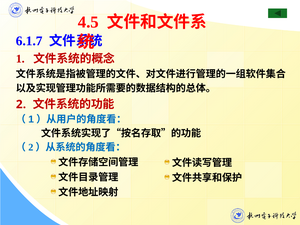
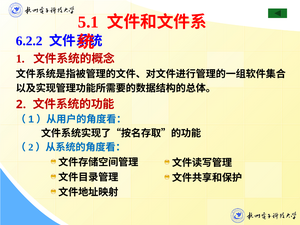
4.5: 4.5 -> 5.1
6.1.7: 6.1.7 -> 6.2.2
